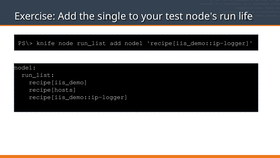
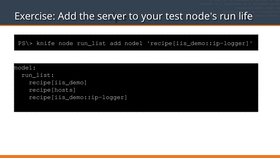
single: single -> server
